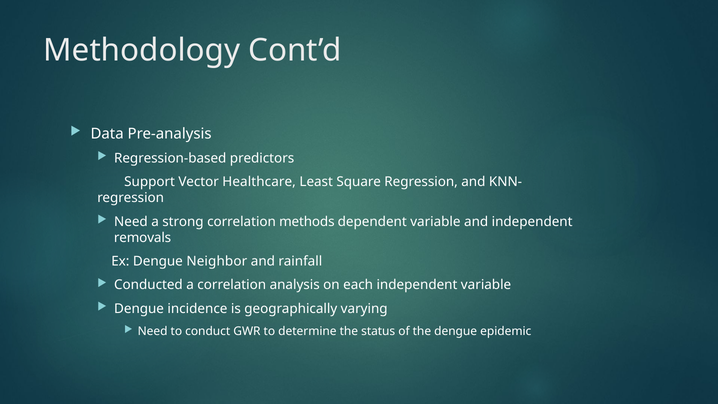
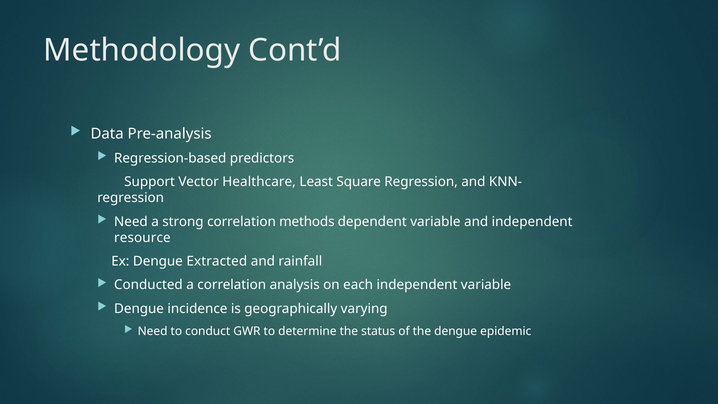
removals: removals -> resource
Neighbor: Neighbor -> Extracted
